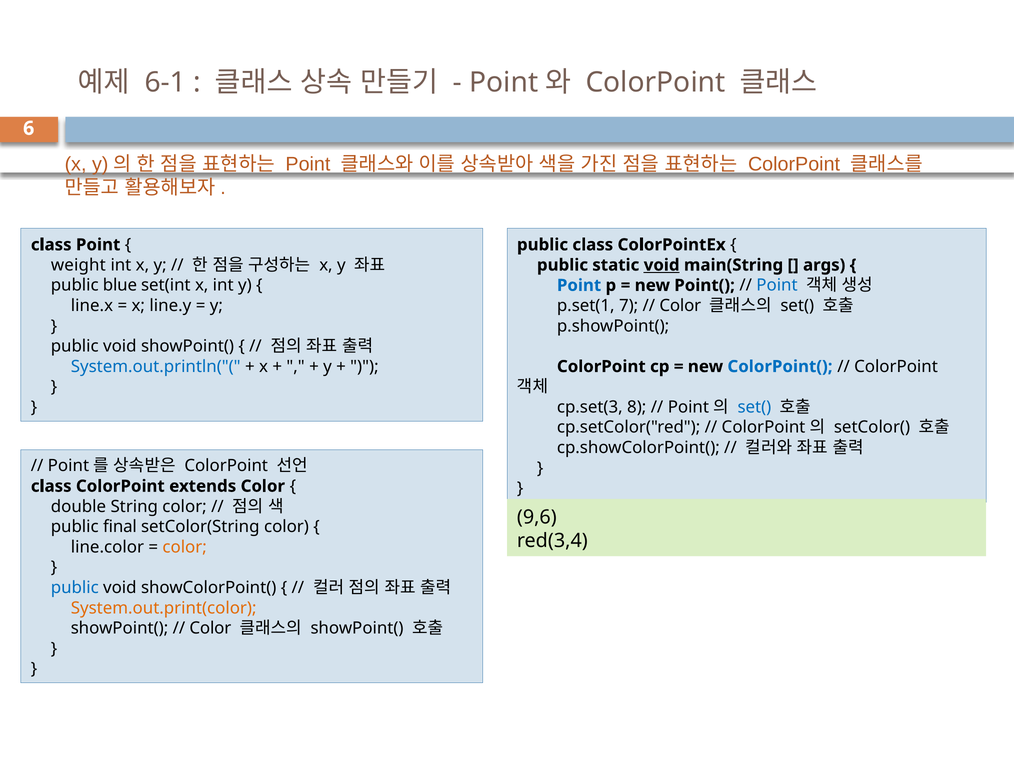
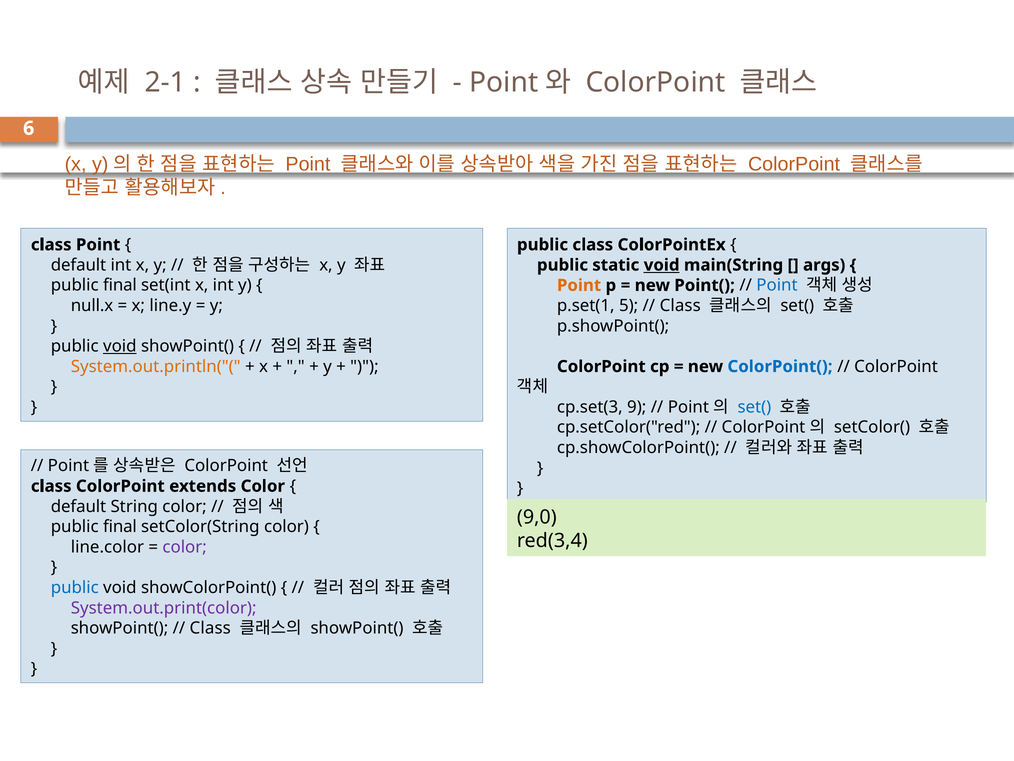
6-1: 6-1 -> 2-1
weight at (78, 265): weight -> default
blue at (120, 285): blue -> final
Point at (579, 285) colour: blue -> orange
line.x: line.x -> null.x
7: 7 -> 5
Color at (680, 305): Color -> Class
void at (120, 346) underline: none -> present
System.out.println("( colour: blue -> orange
8: 8 -> 9
double at (78, 506): double -> default
9,6: 9,6 -> 9,0
color at (185, 547) colour: orange -> purple
System.out.print(color colour: orange -> purple
Color at (210, 628): Color -> Class
